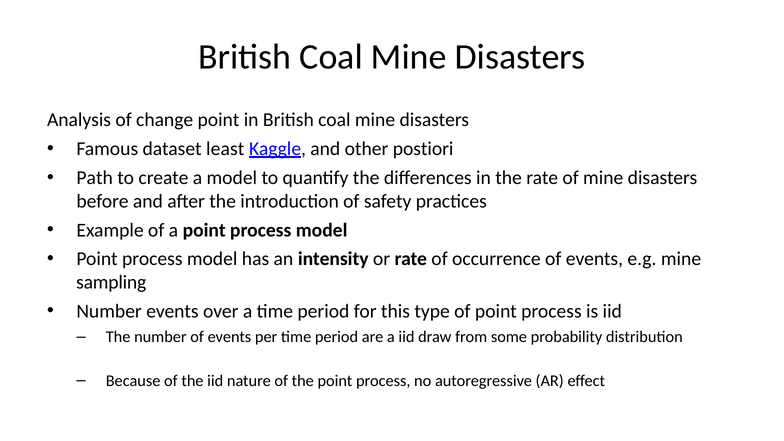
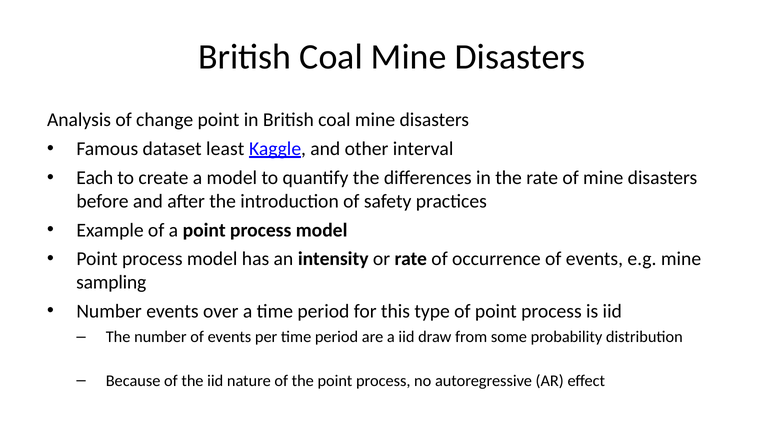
postiori: postiori -> interval
Path: Path -> Each
